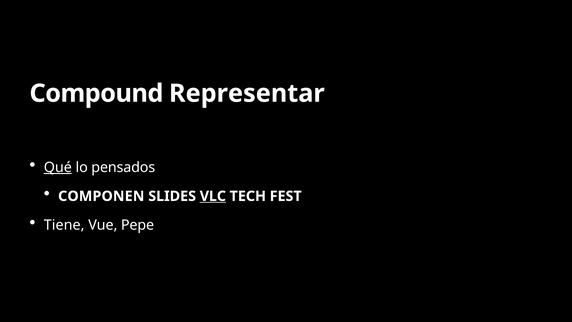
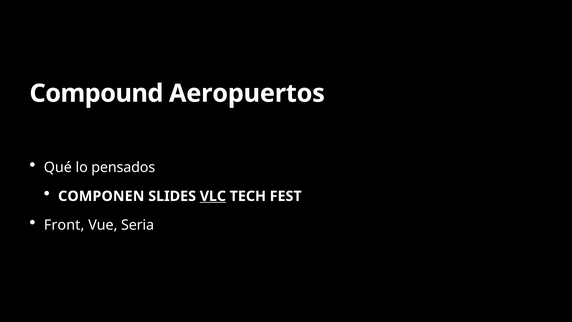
Representar: Representar -> Aeropuertos
Qué underline: present -> none
Tiene: Tiene -> Front
Pepe: Pepe -> Seria
